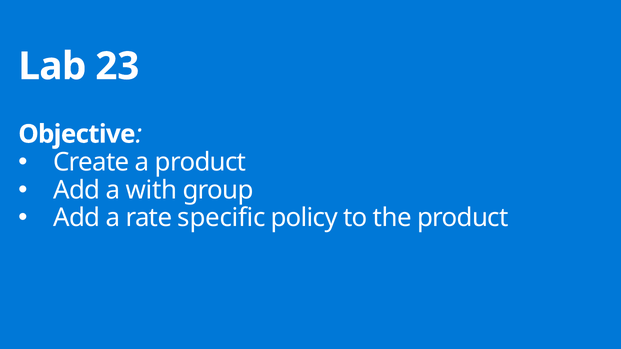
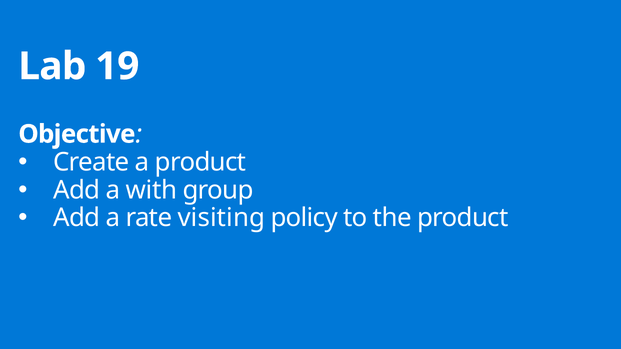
23: 23 -> 19
specific: specific -> visiting
